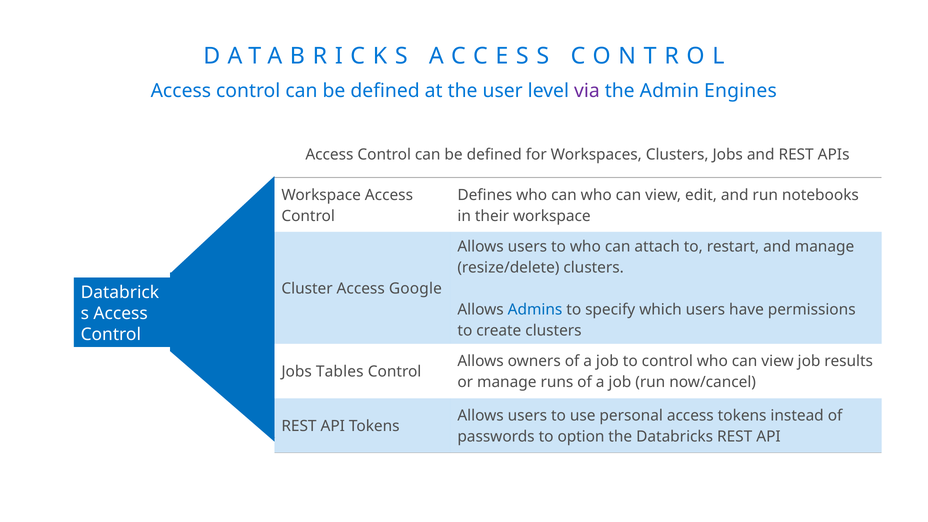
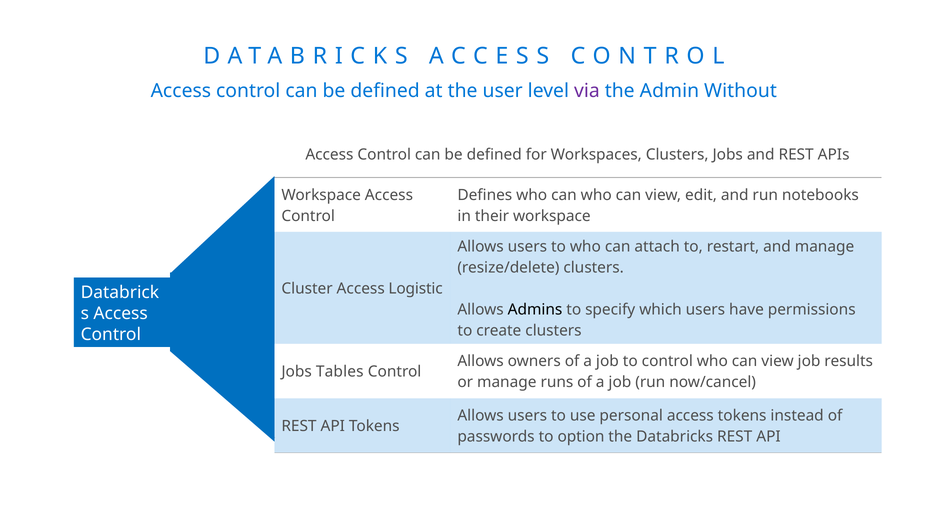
Engines: Engines -> Without
Google: Google -> Logistic
Admins colour: blue -> black
